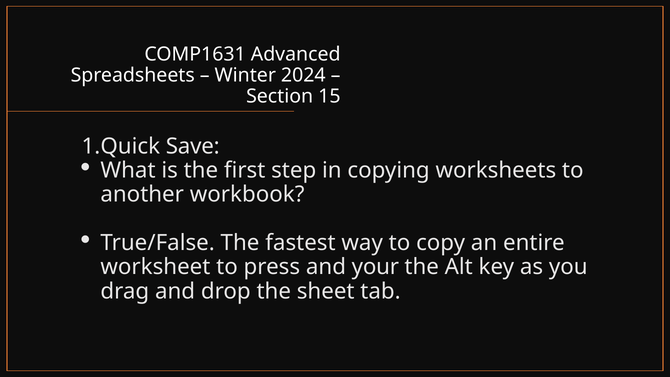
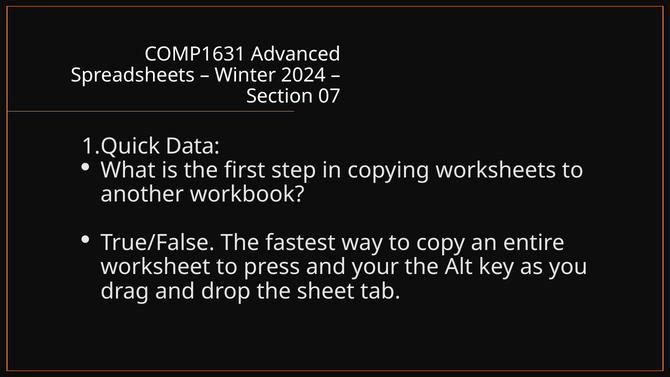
15: 15 -> 07
Save: Save -> Data
